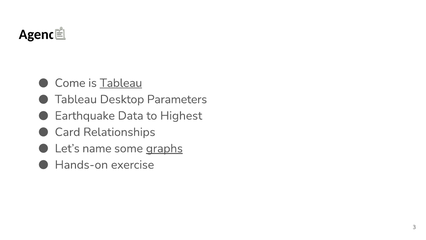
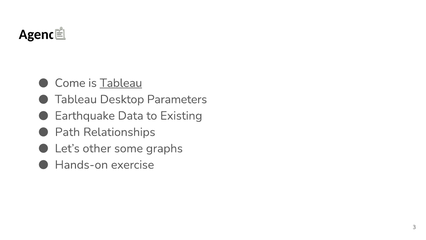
Highest: Highest -> Existing
Card: Card -> Path
name: name -> other
graphs underline: present -> none
